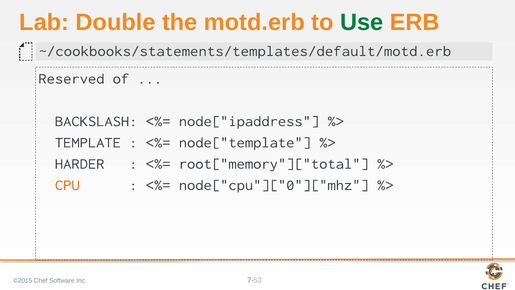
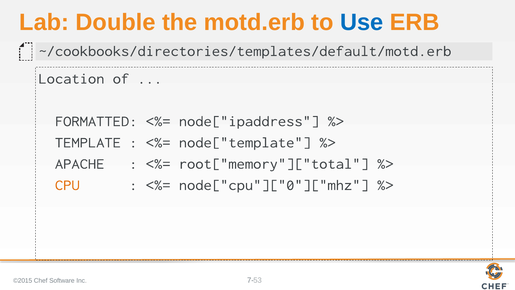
Use colour: green -> blue
~/cookbooks/statements/templates/default/motd.erb: ~/cookbooks/statements/templates/default/motd.erb -> ~/cookbooks/directories/templates/default/motd.erb
Reserved: Reserved -> Location
BACKSLASH: BACKSLASH -> FORMATTED
HARDER: HARDER -> APACHE
